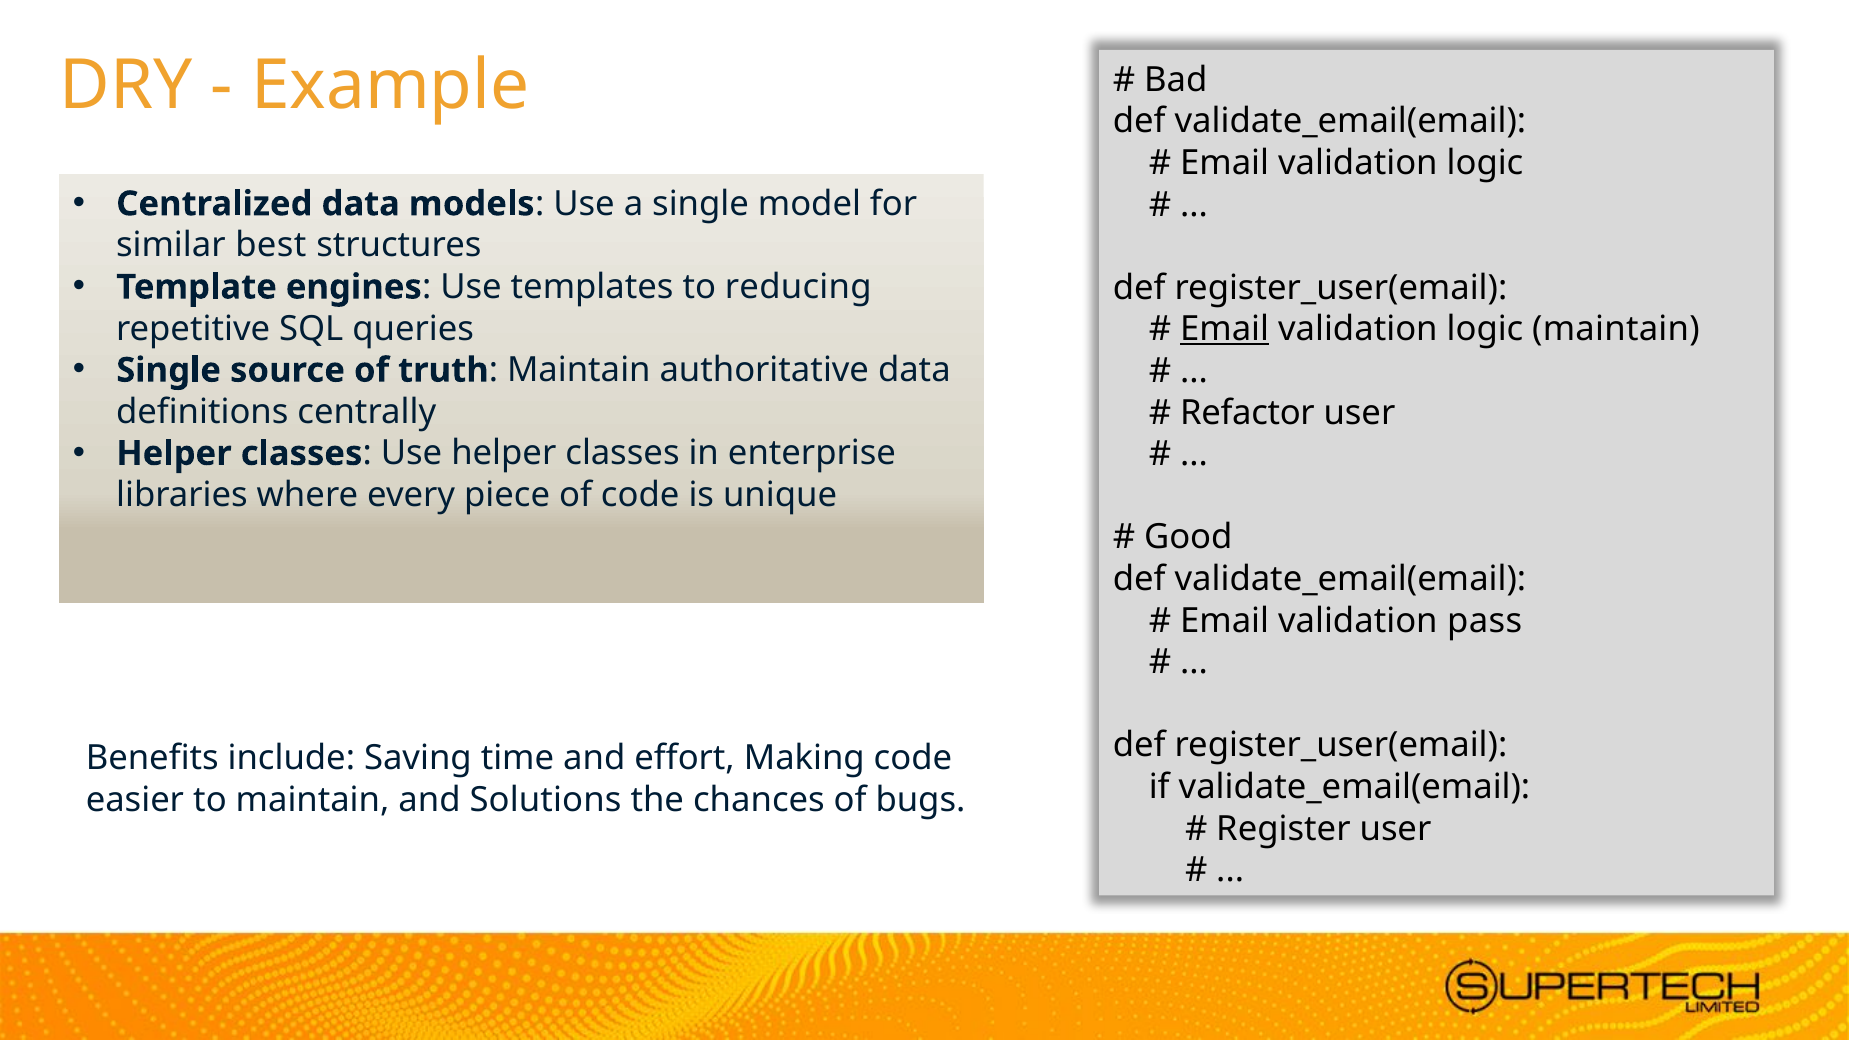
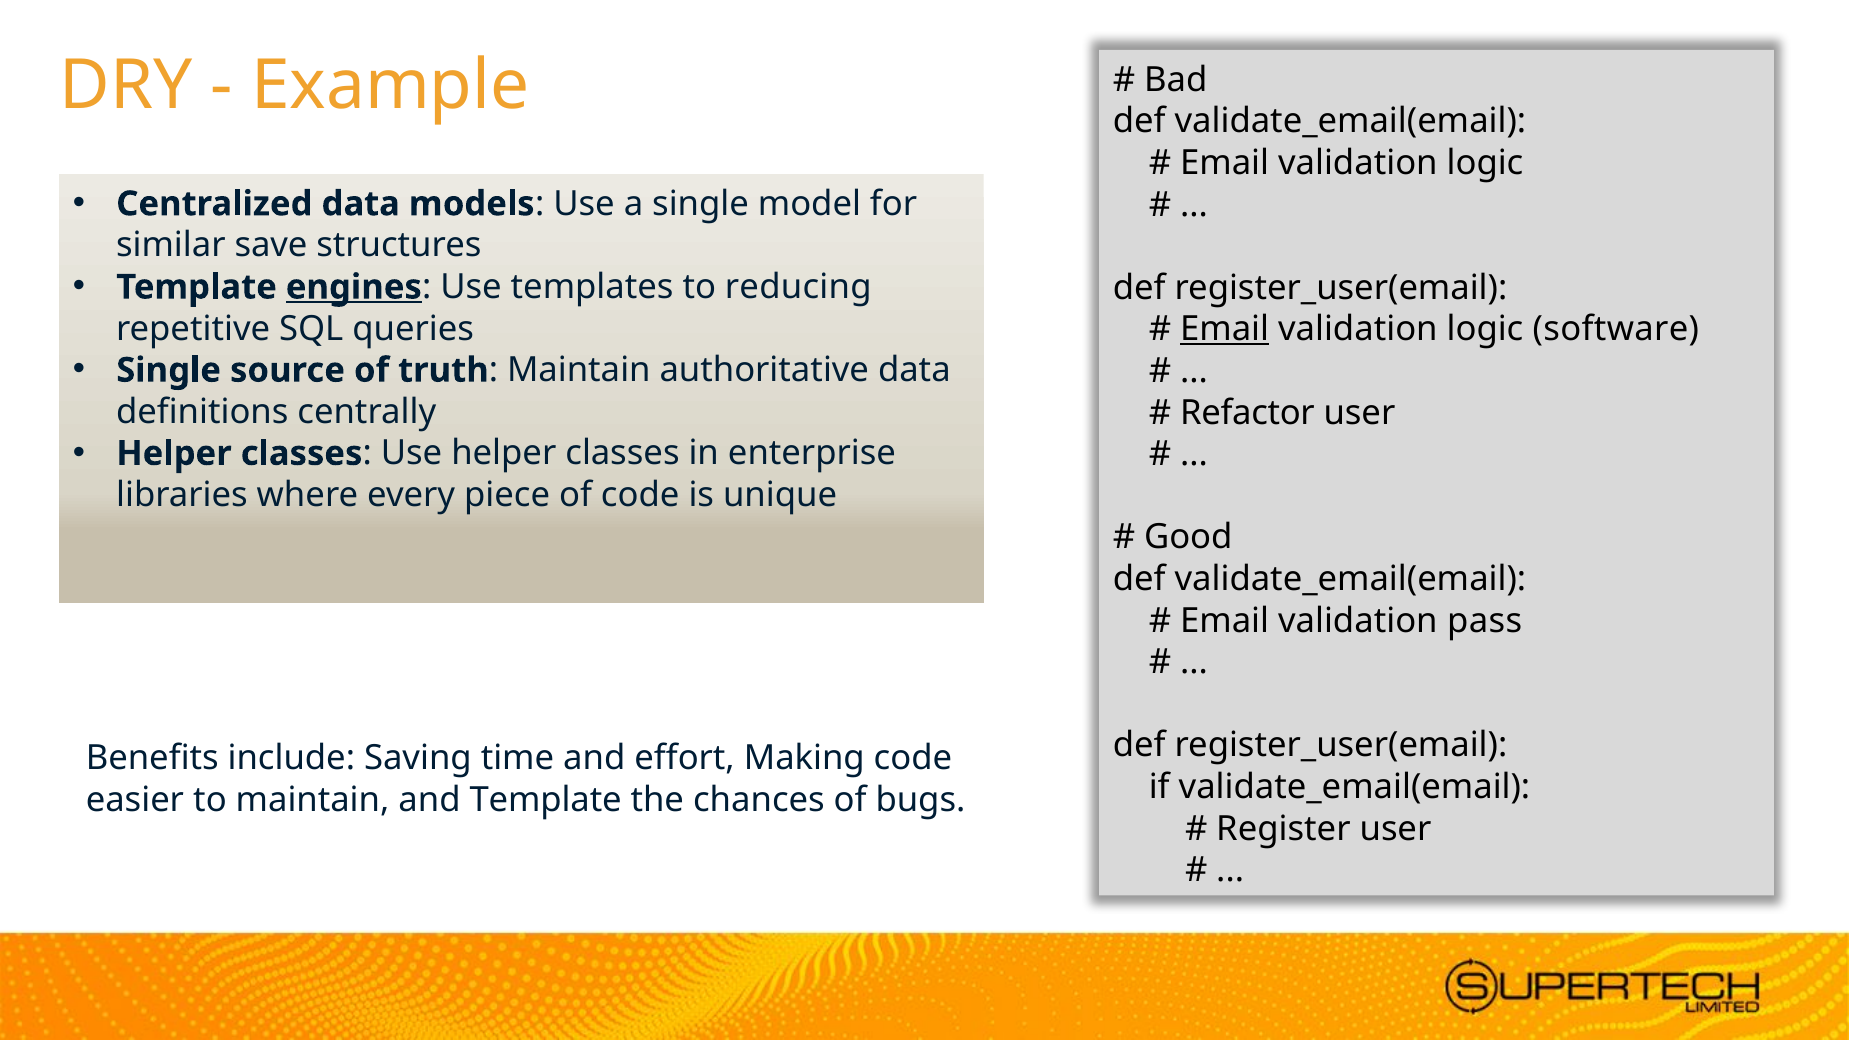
best: best -> save
engines underline: none -> present
logic maintain: maintain -> software
and Solutions: Solutions -> Template
